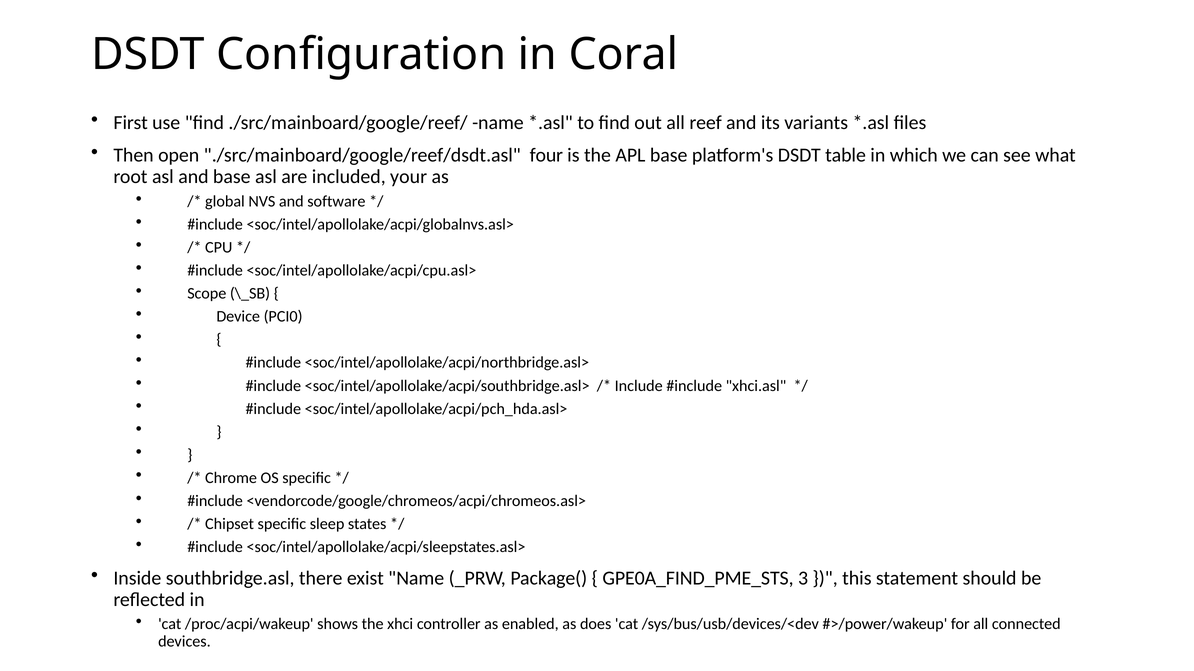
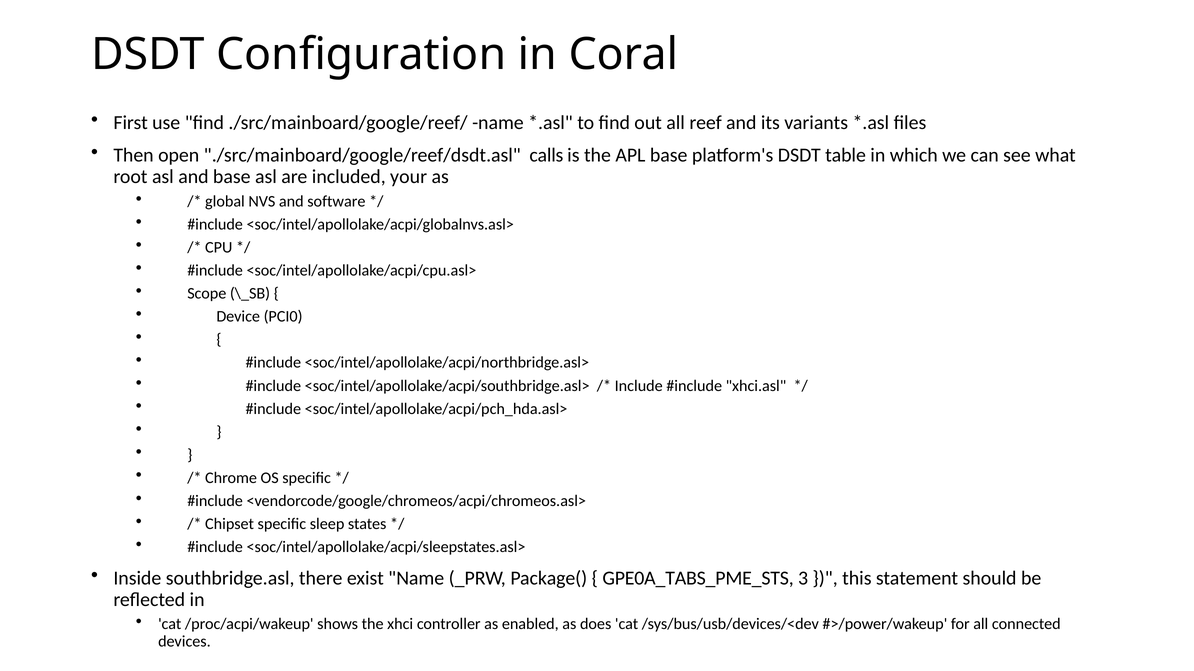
four: four -> calls
GPE0A_FIND_PME_STS: GPE0A_FIND_PME_STS -> GPE0A_TABS_PME_STS
